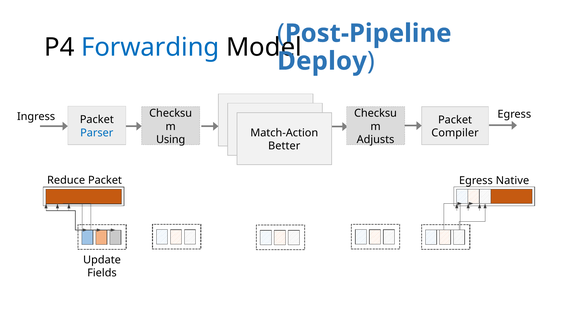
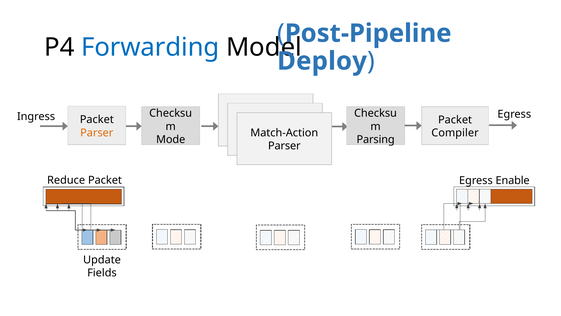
Parser at (97, 133) colour: blue -> orange
Using: Using -> Mode
Adjusts: Adjusts -> Parsing
Better at (284, 146): Better -> Parser
Native: Native -> Enable
